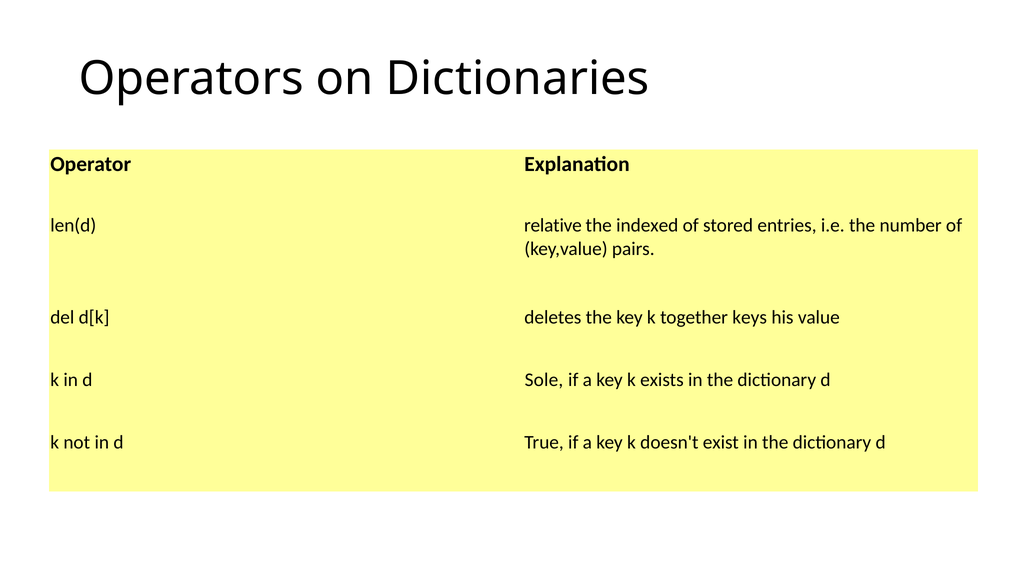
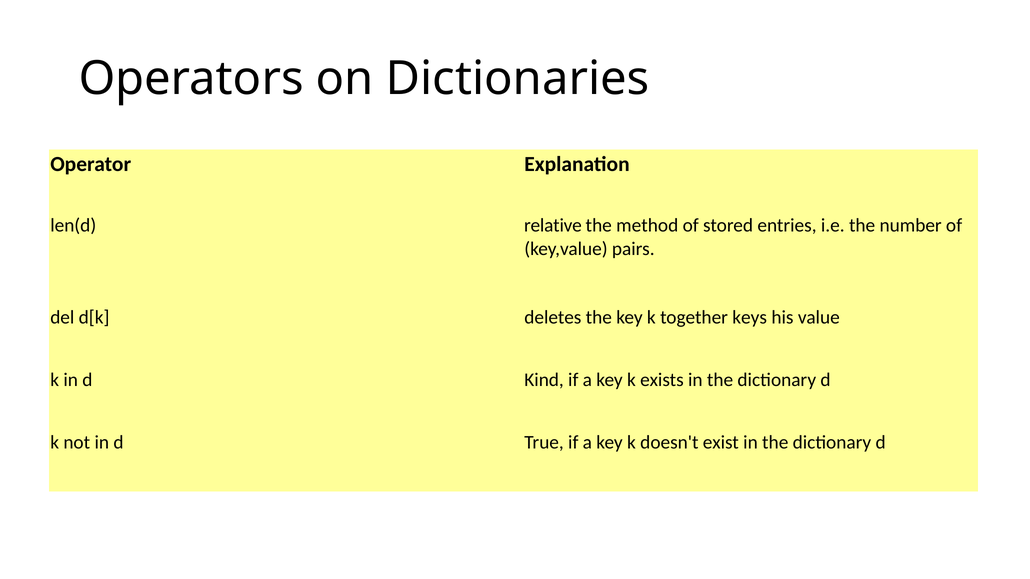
indexed: indexed -> method
Sole: Sole -> Kind
